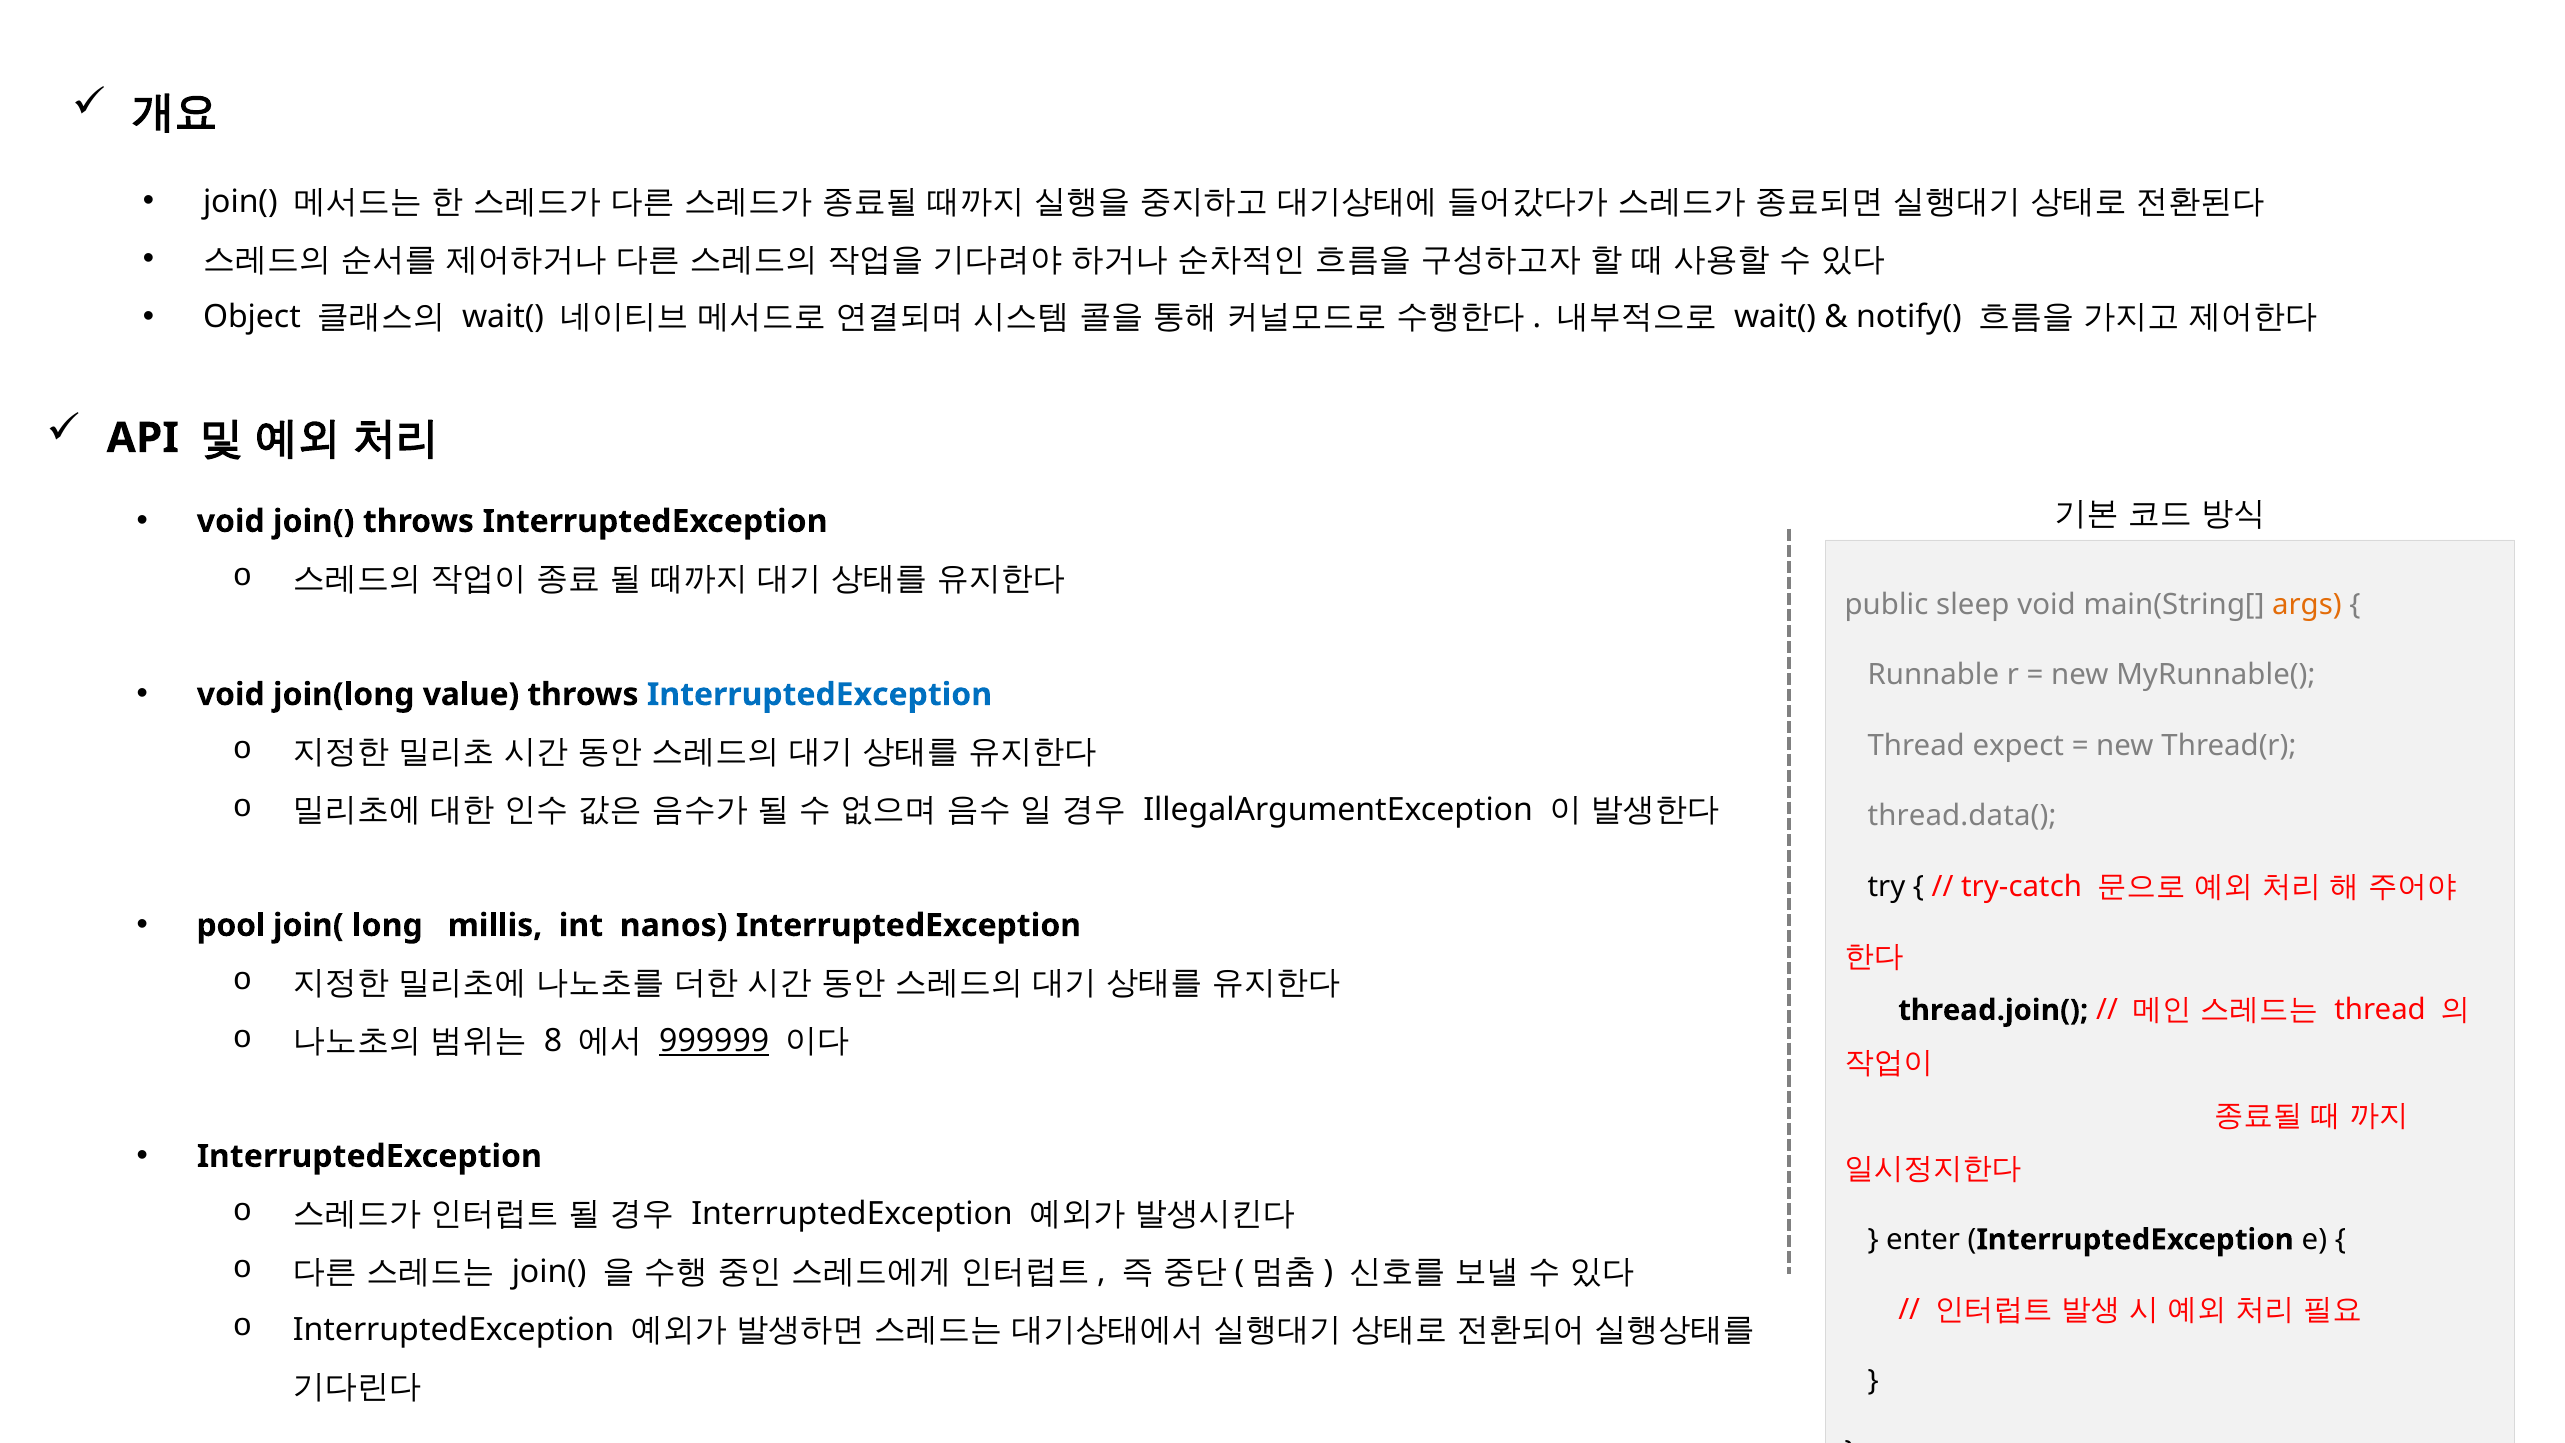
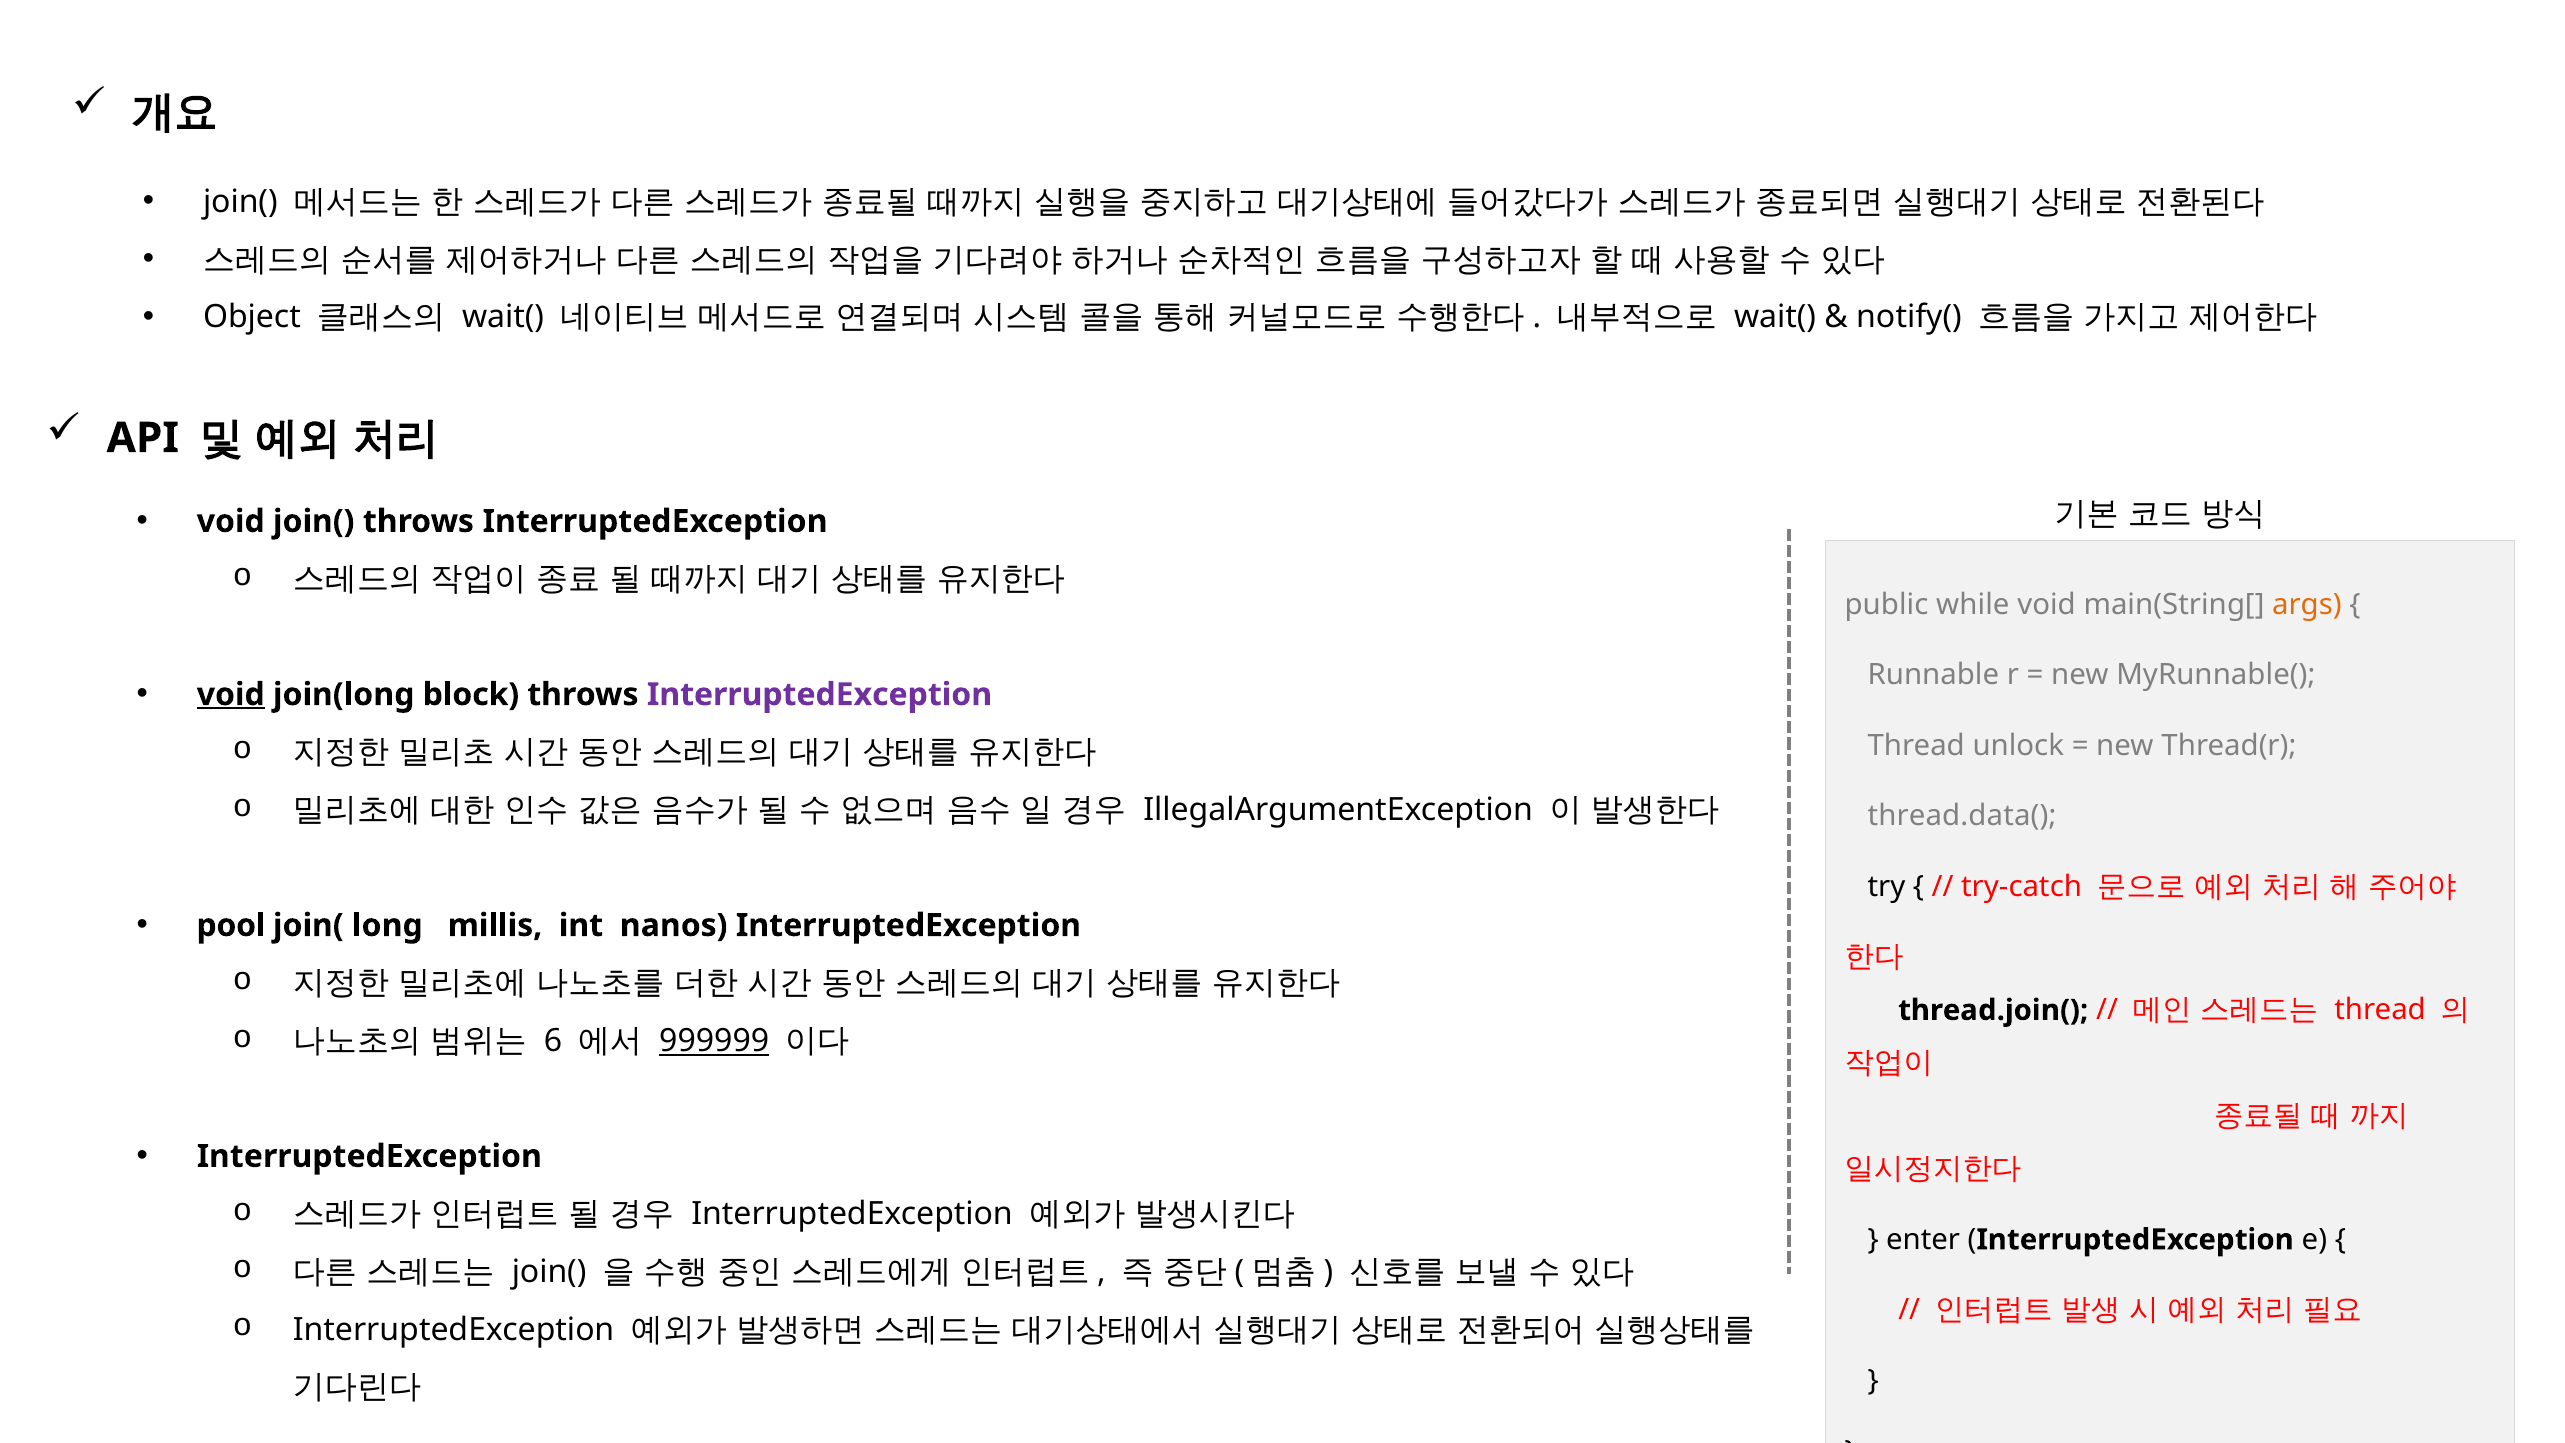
sleep: sleep -> while
void at (231, 694) underline: none -> present
value: value -> block
InterruptedException at (819, 694) colour: blue -> purple
expect: expect -> unlock
8: 8 -> 6
